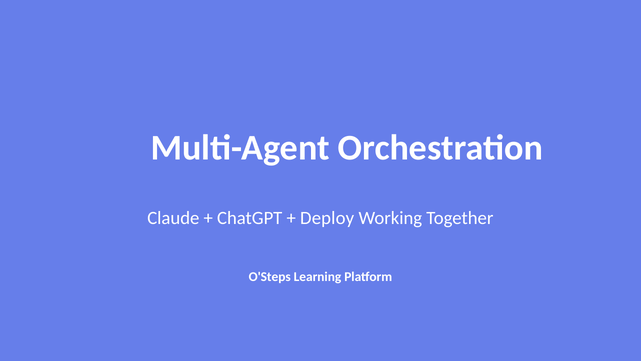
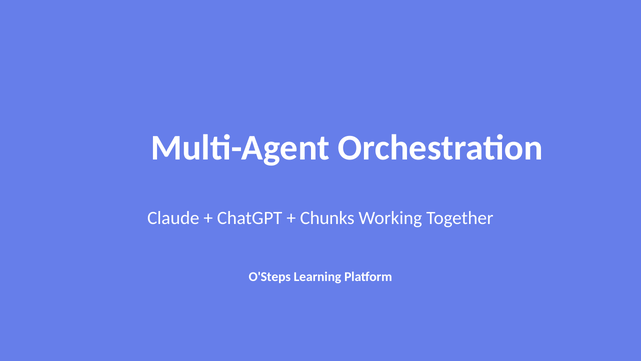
Deploy: Deploy -> Chunks
